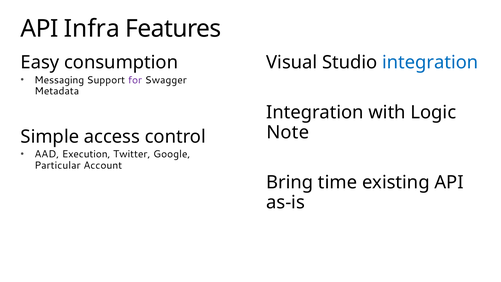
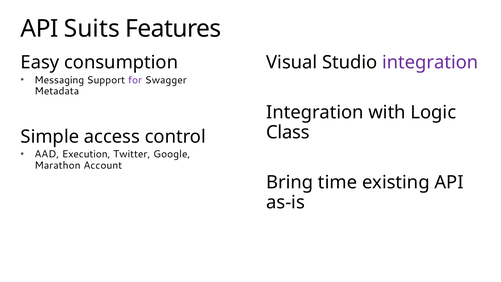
Infra: Infra -> Suits
integration at (430, 62) colour: blue -> purple
Note: Note -> Class
Particular: Particular -> Marathon
